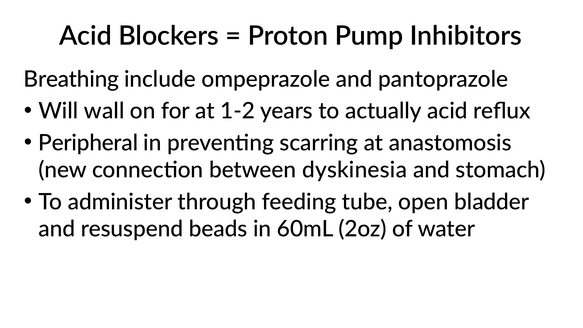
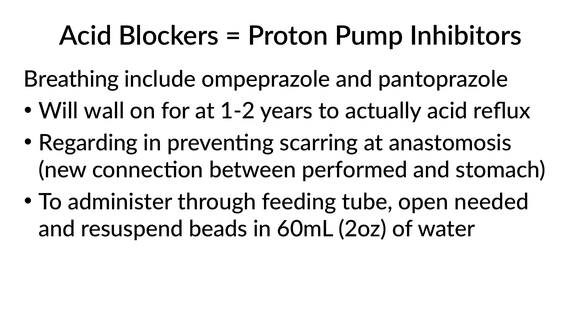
Peripheral: Peripheral -> Regarding
dyskinesia: dyskinesia -> performed
bladder: bladder -> needed
